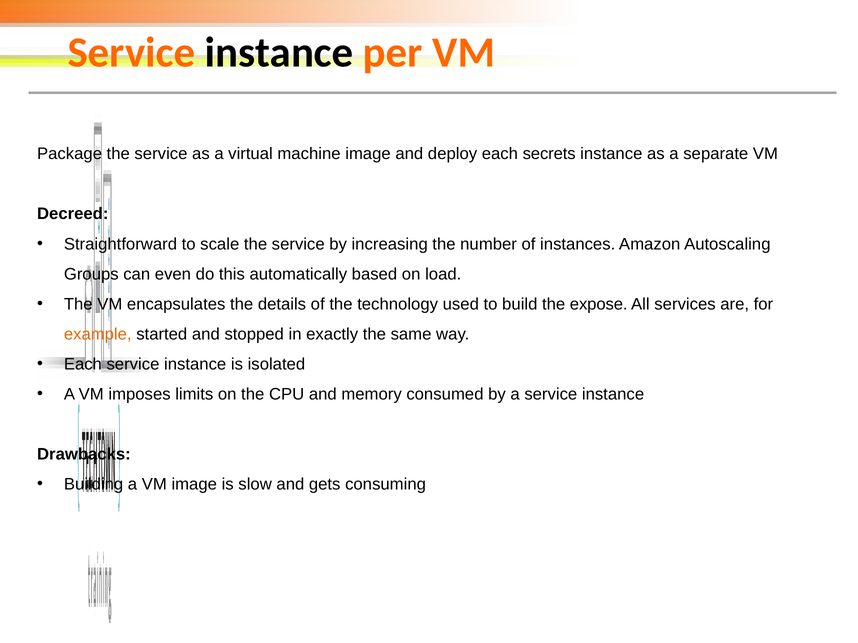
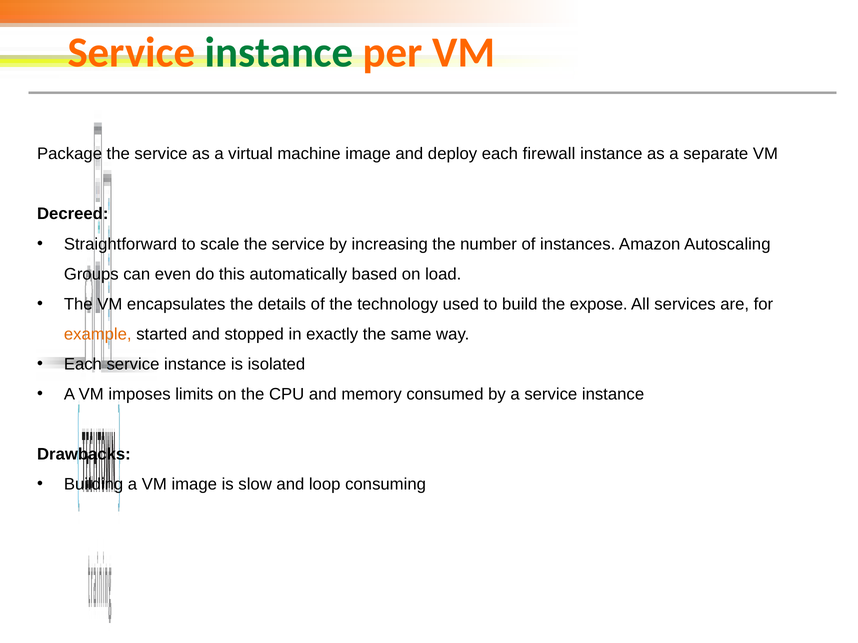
instance at (279, 53) colour: black -> green
secrets: secrets -> firewall
gets: gets -> loop
